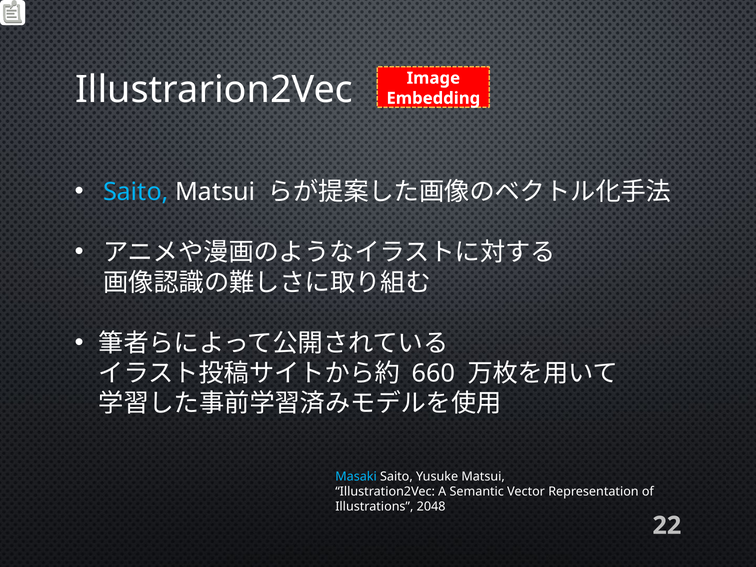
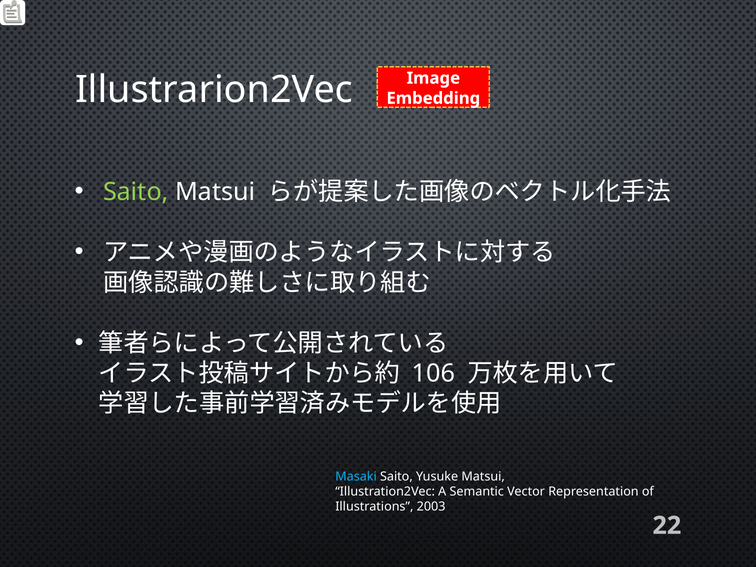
Saito at (136, 192) colour: light blue -> light green
660: 660 -> 106
2048: 2048 -> 2003
